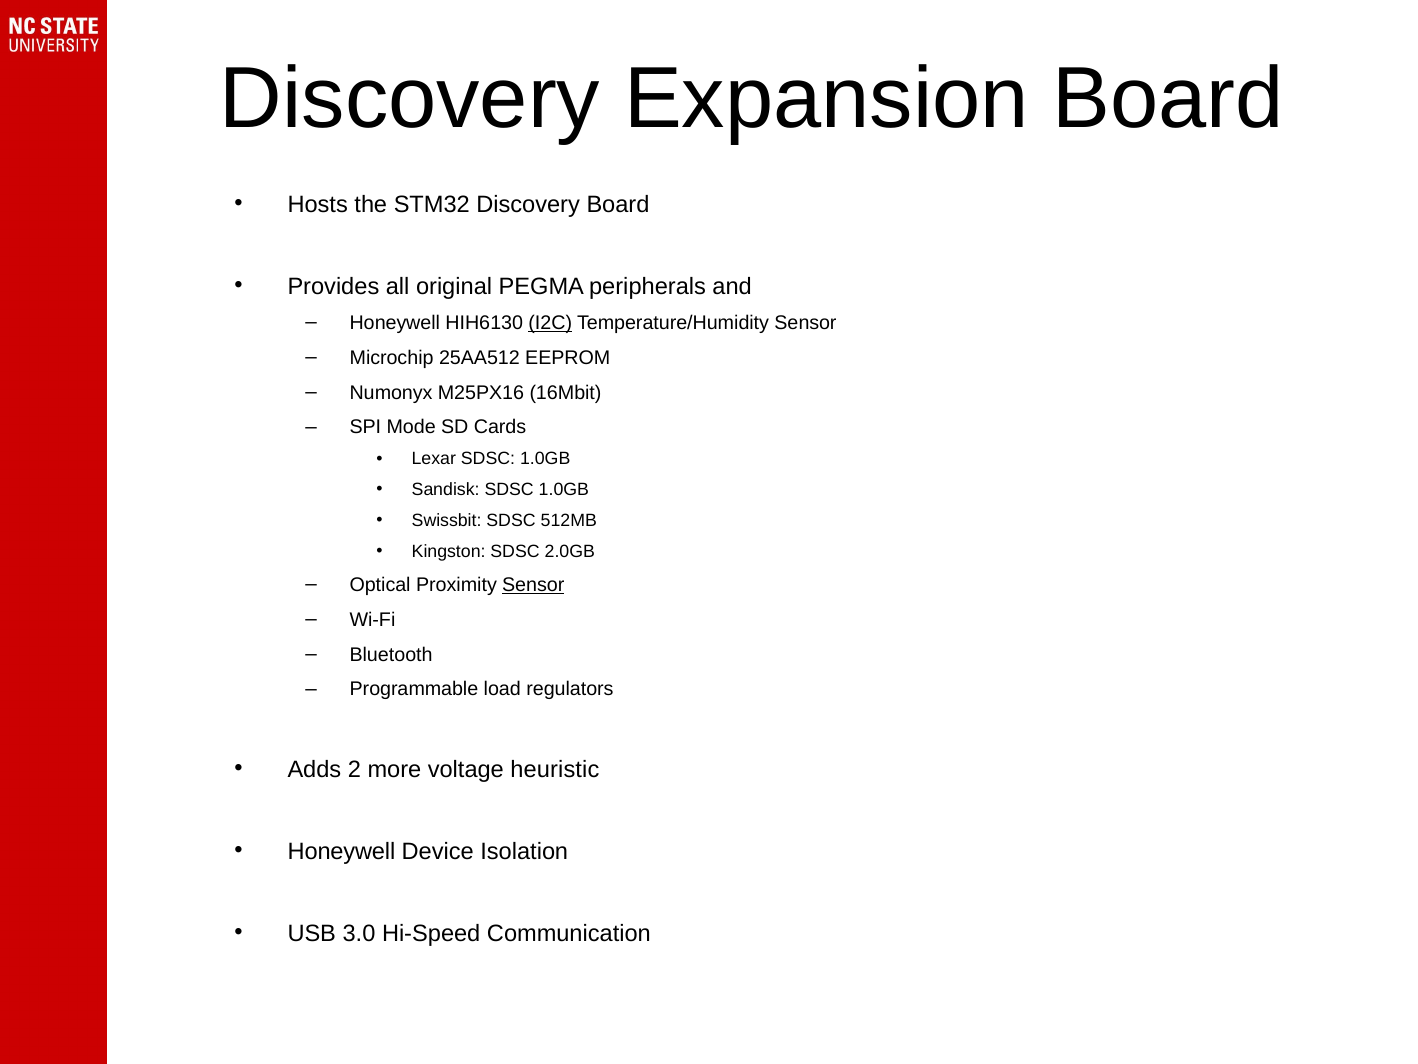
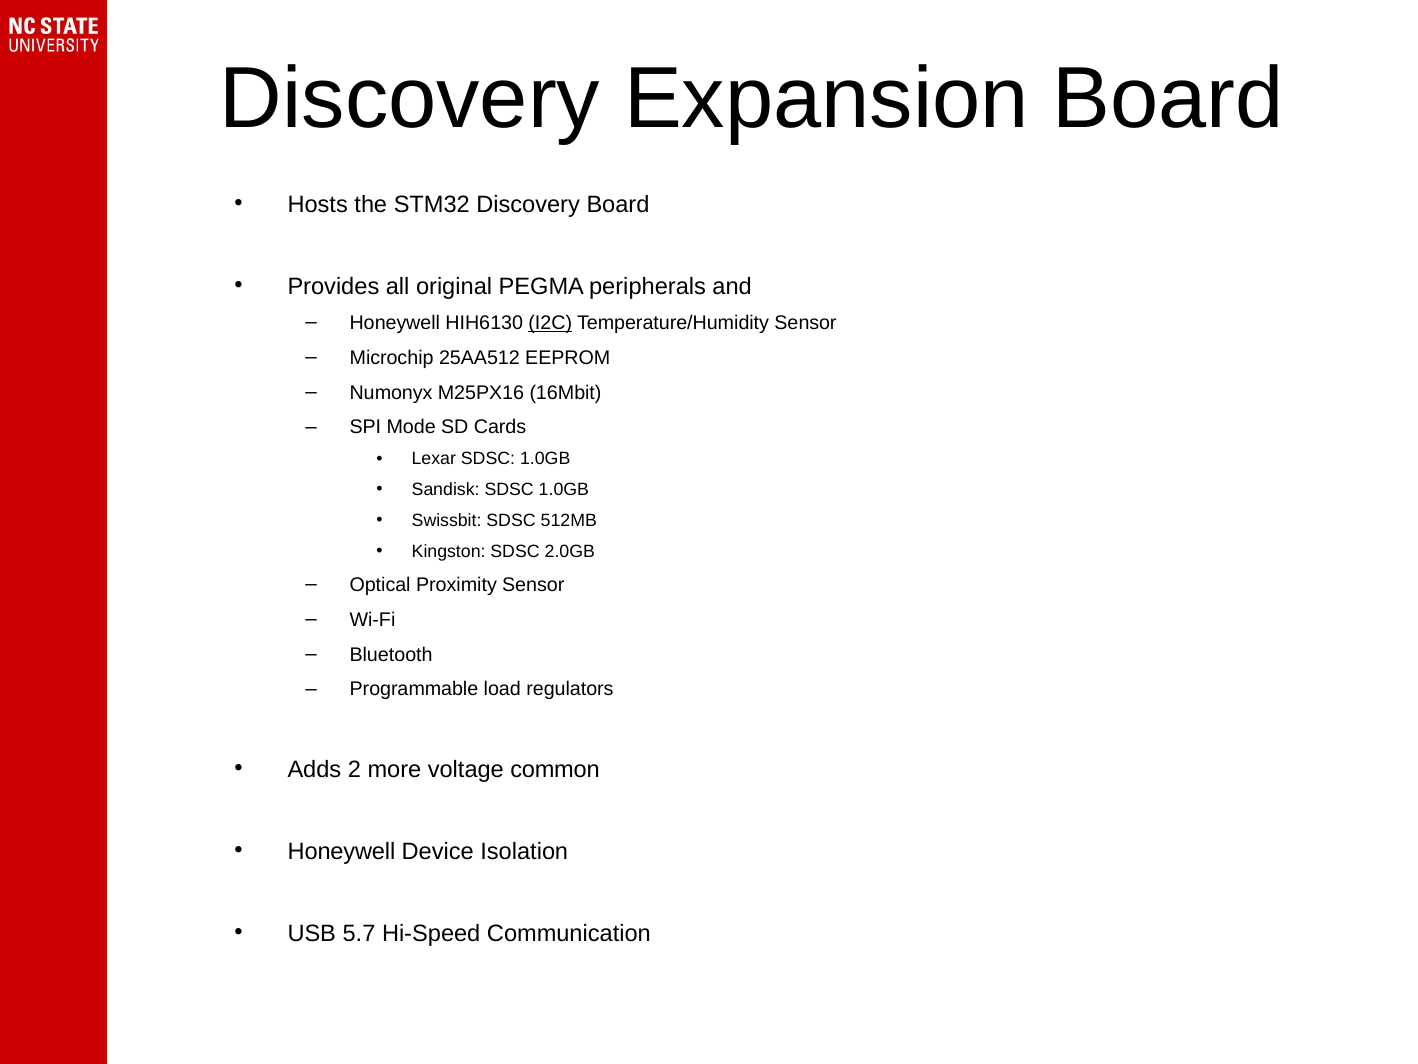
Sensor at (533, 585) underline: present -> none
heuristic: heuristic -> common
3.0: 3.0 -> 5.7
